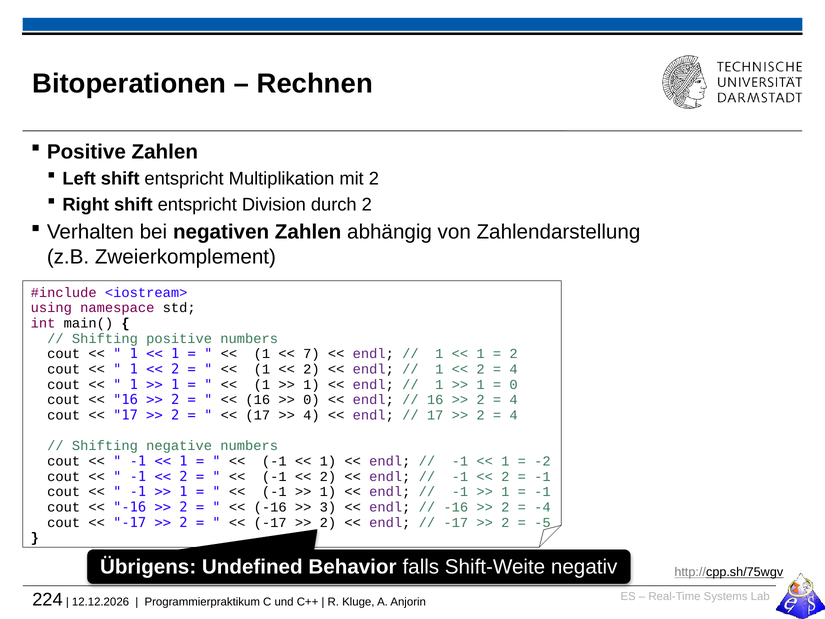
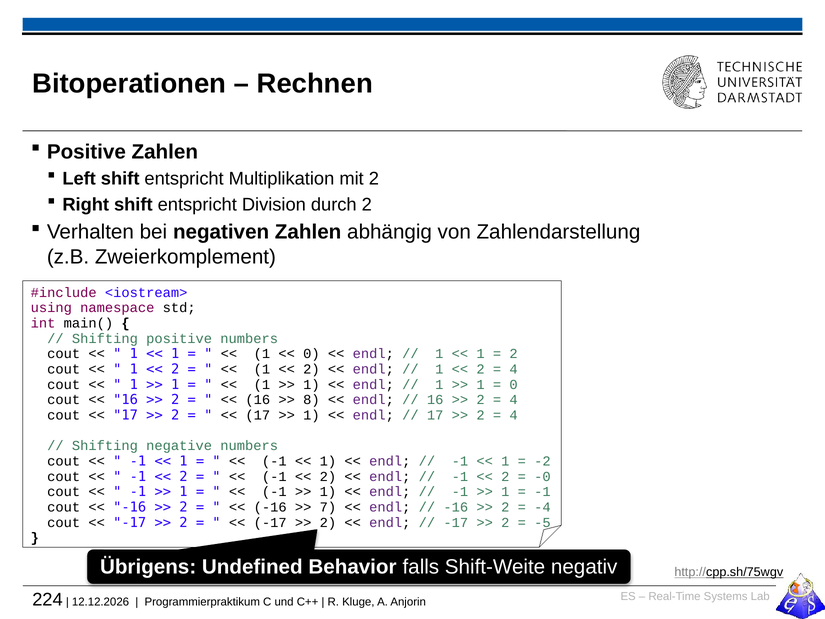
7 at (311, 354): 7 -> 0
0 at (311, 400): 0 -> 8
4 at (311, 415): 4 -> 1
-1 at (542, 476): -1 -> -0
3: 3 -> 7
